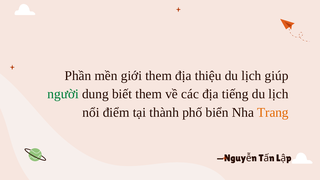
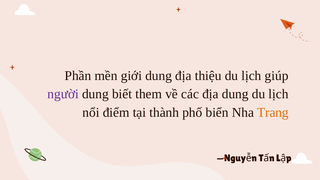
giới them: them -> dung
người colour: green -> purple
địa tiếng: tiếng -> dung
